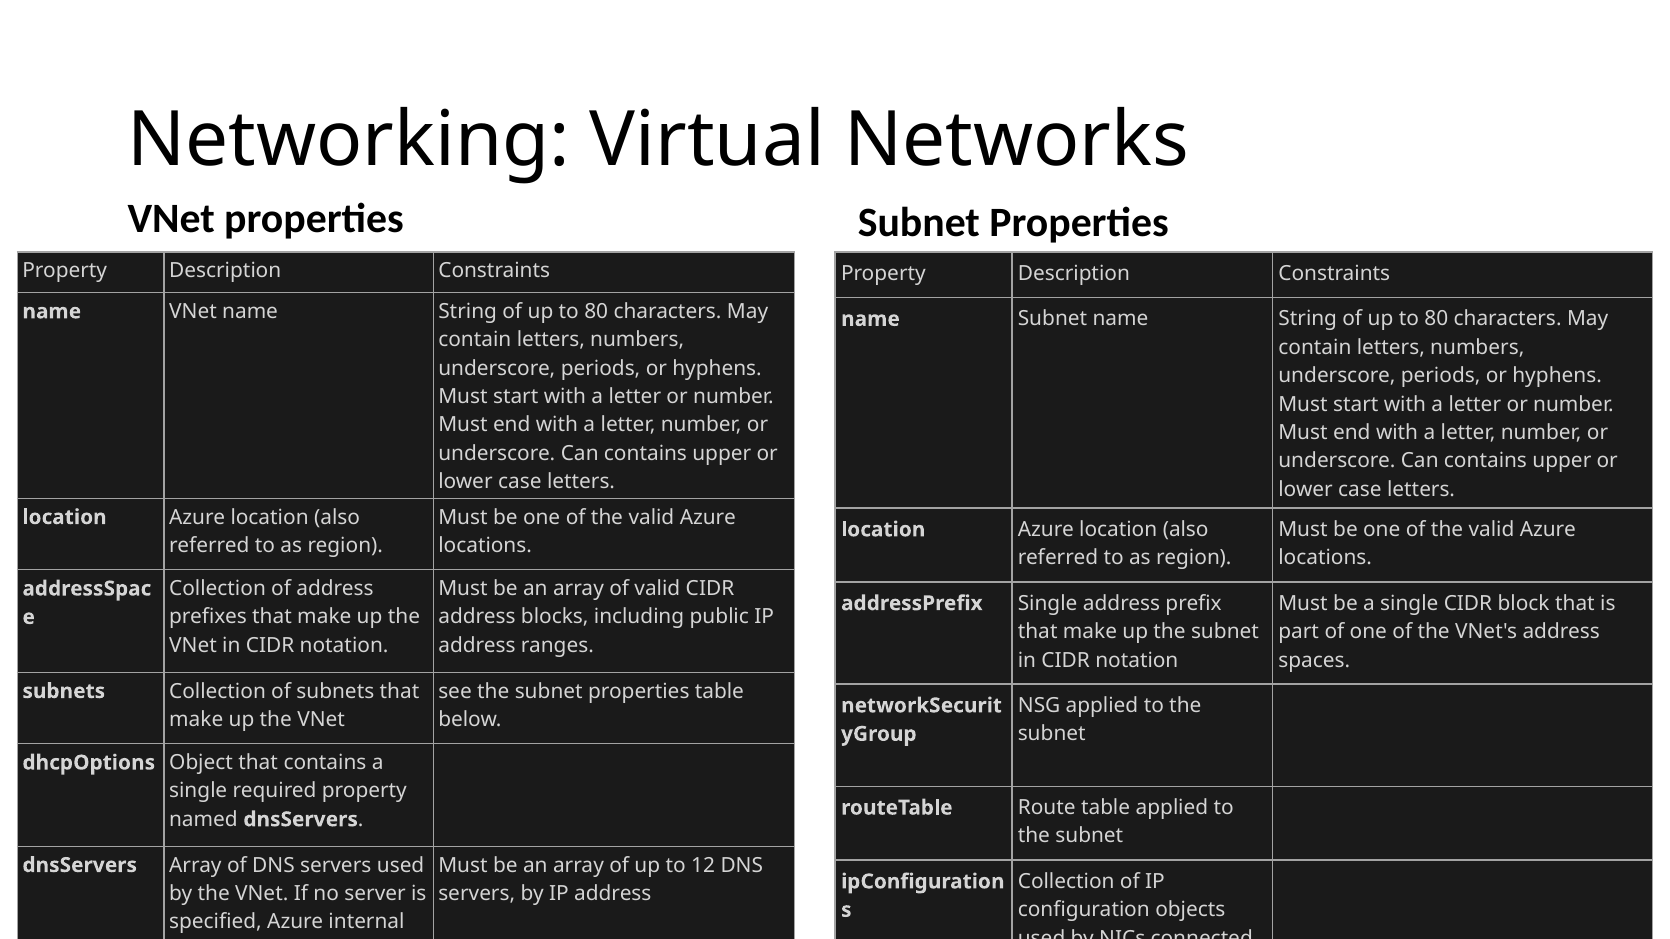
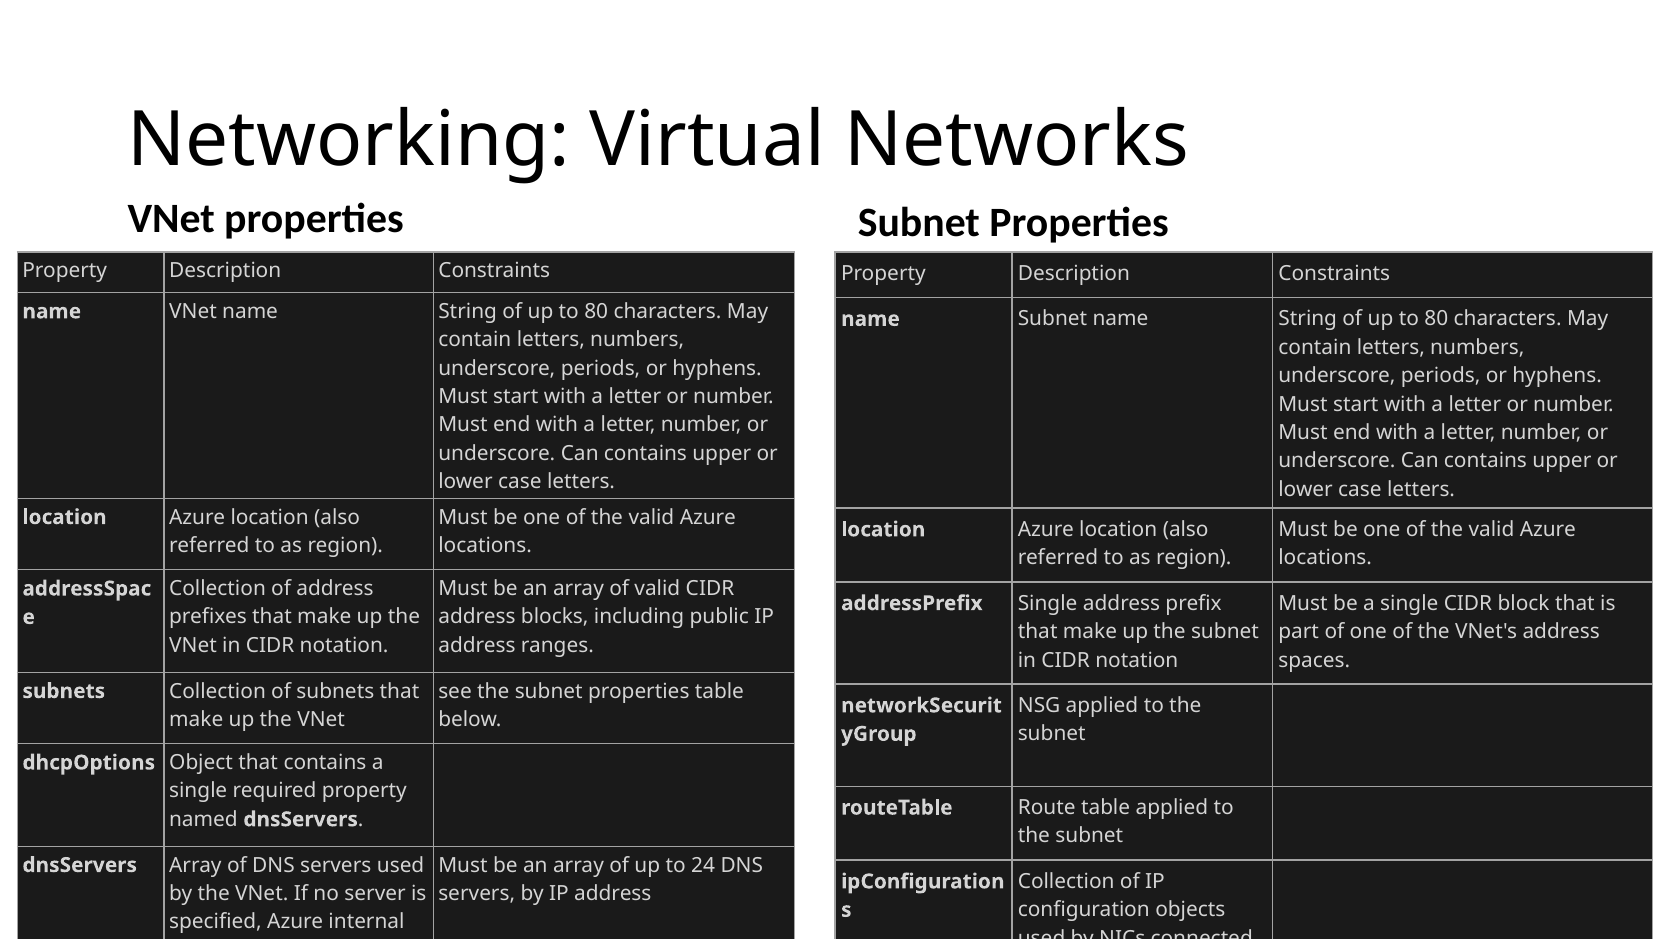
12: 12 -> 24
